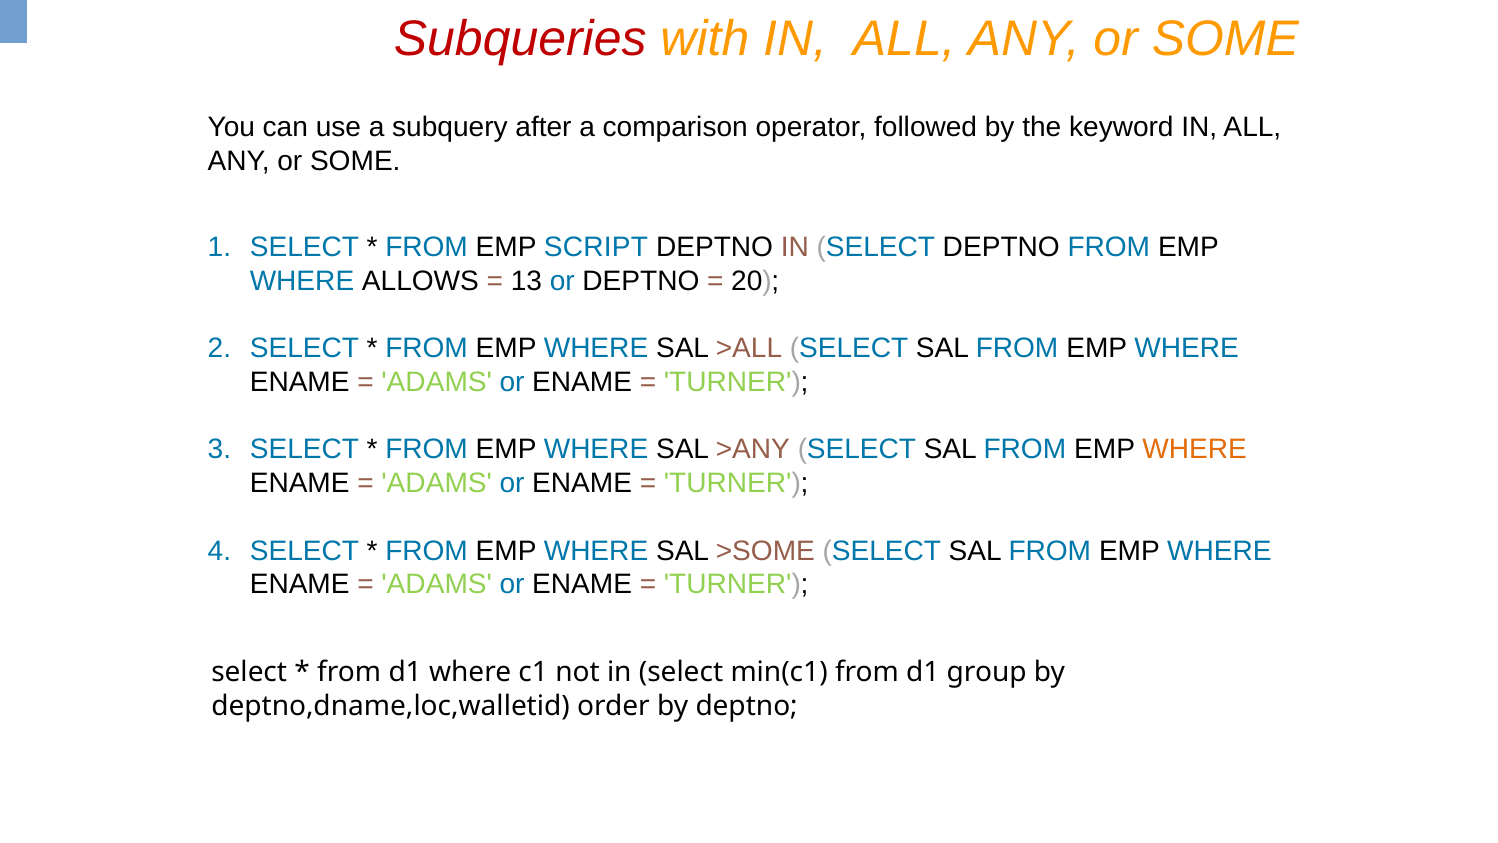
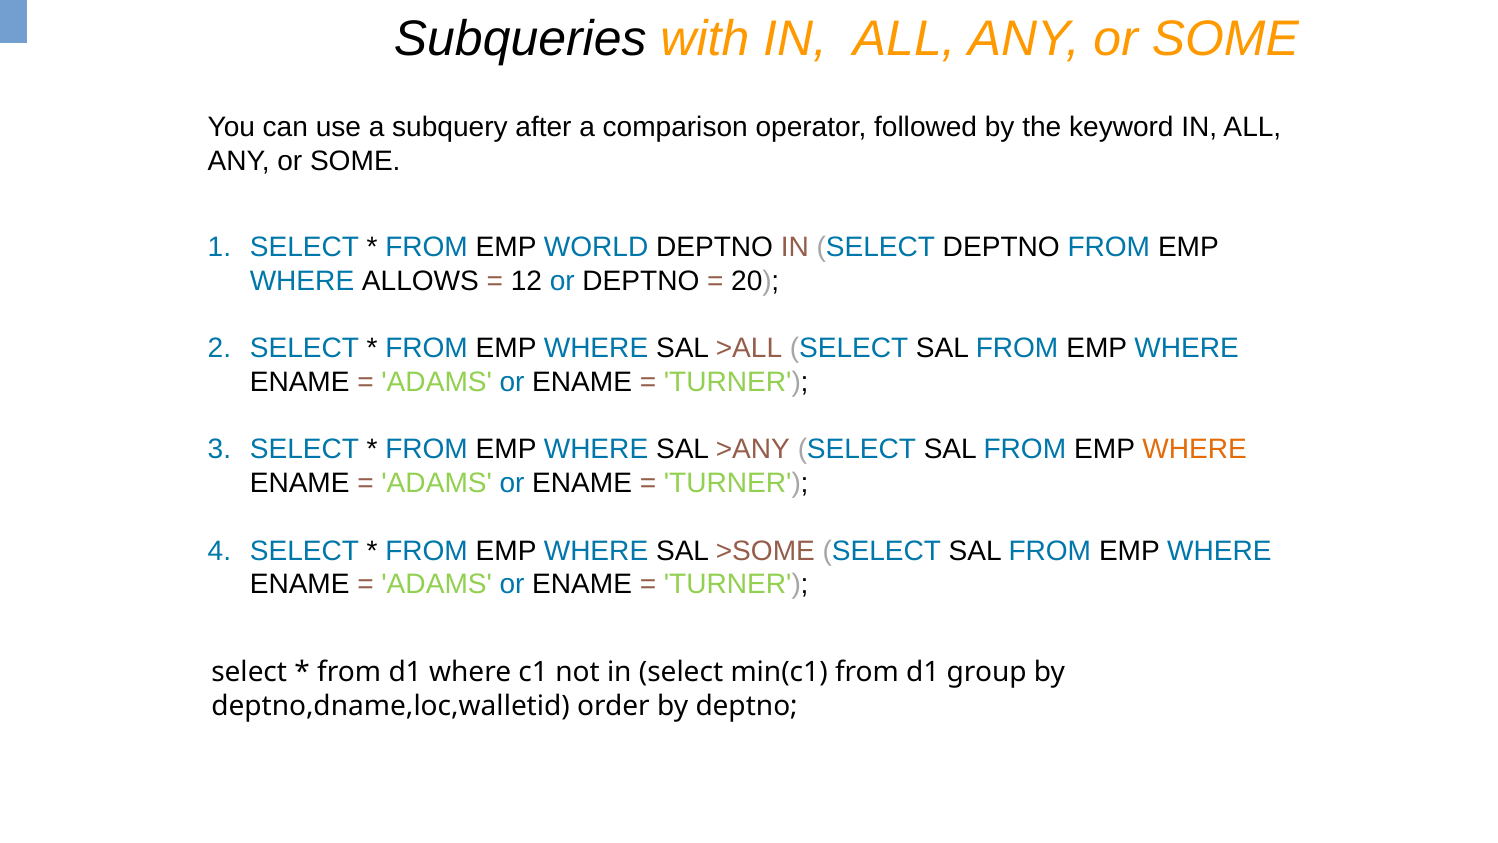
Subqueries colour: red -> black
SCRIPT: SCRIPT -> WORLD
13: 13 -> 12
